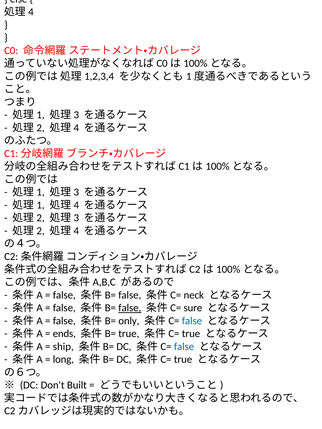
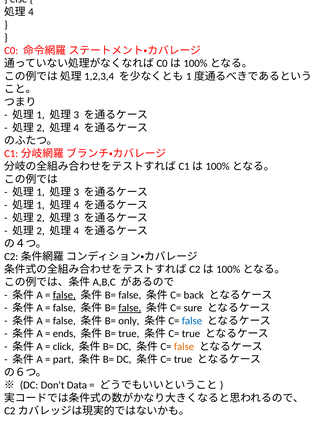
false at (64, 295) underline: none -> present
neck: neck -> back
ship: ship -> click
false at (184, 347) colour: blue -> orange
long: long -> part
Built: Built -> Data
